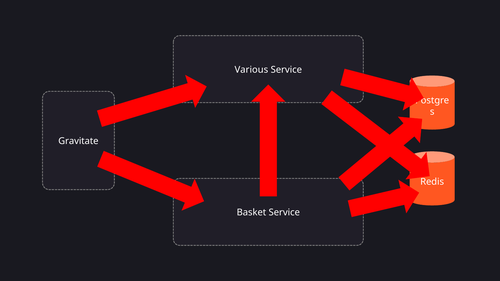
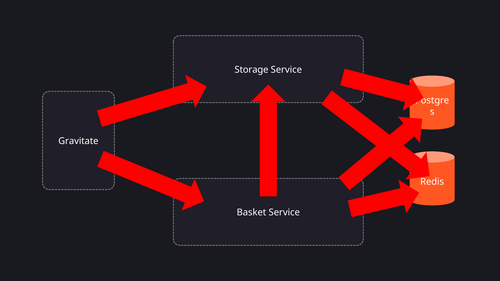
Various: Various -> Storage
